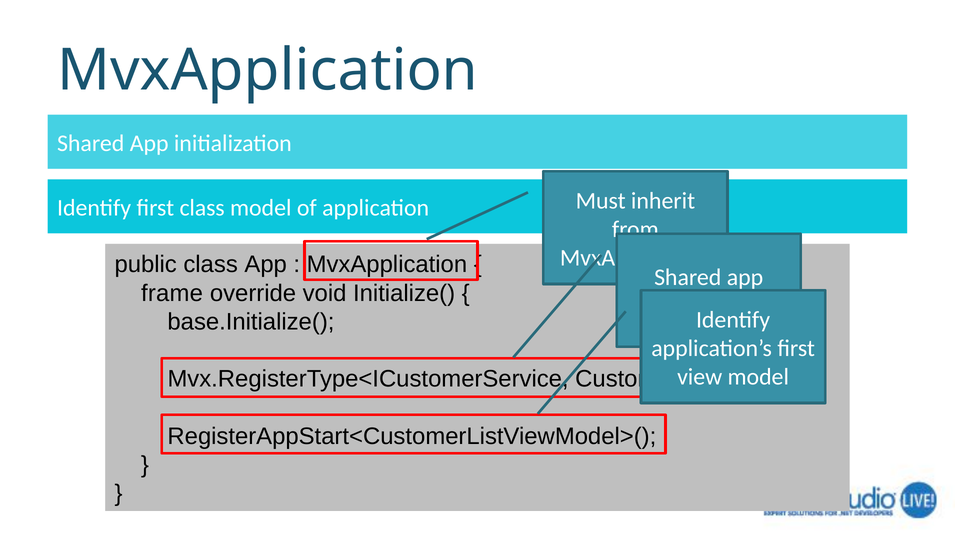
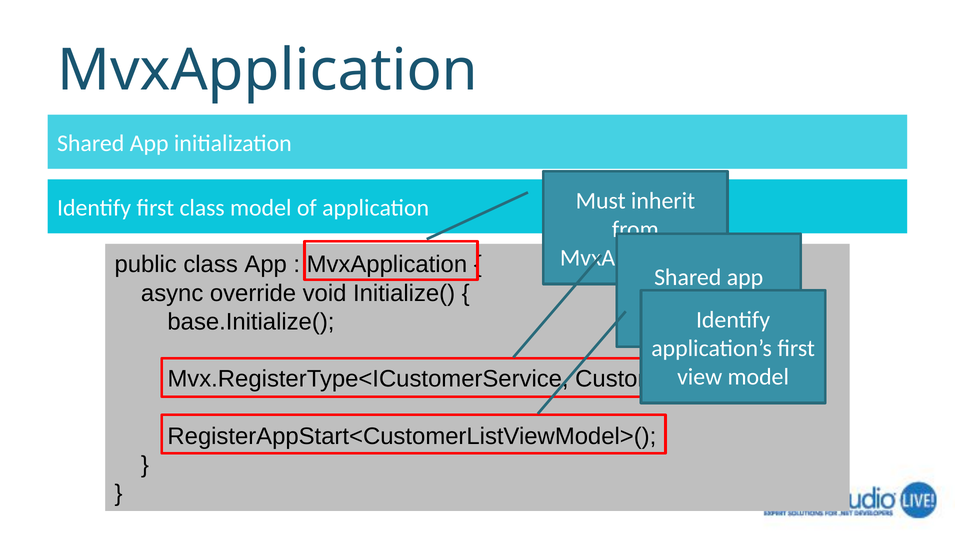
frame: frame -> async
